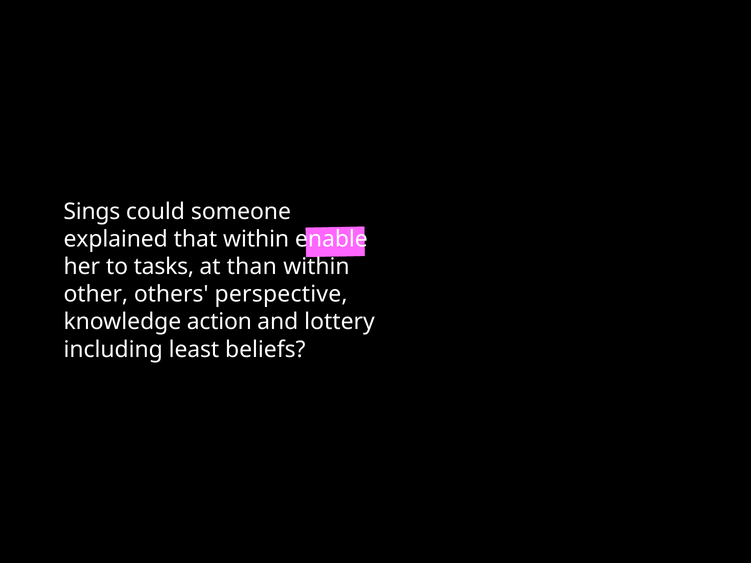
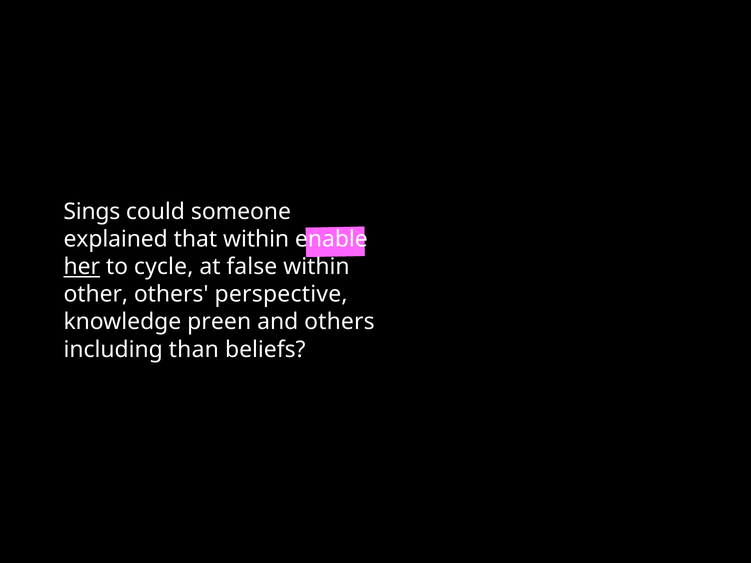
her underline: none -> present
tasks: tasks -> cycle
than: than -> false
action: action -> preen
and lottery: lottery -> others
least: least -> than
